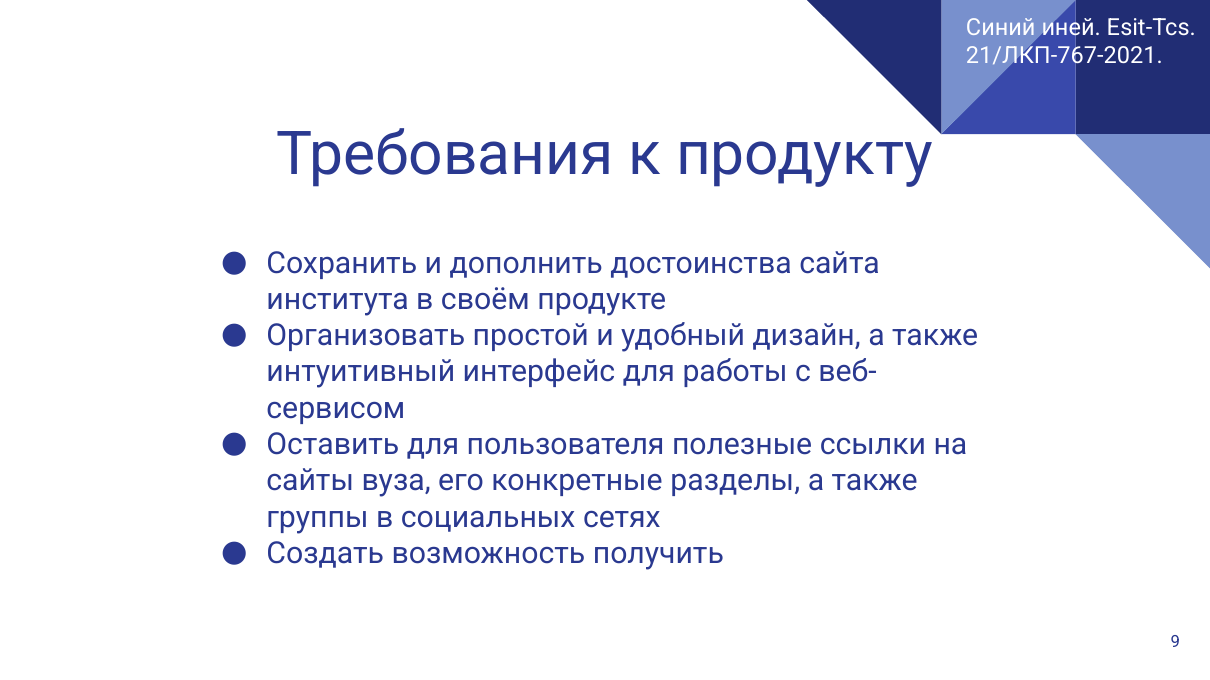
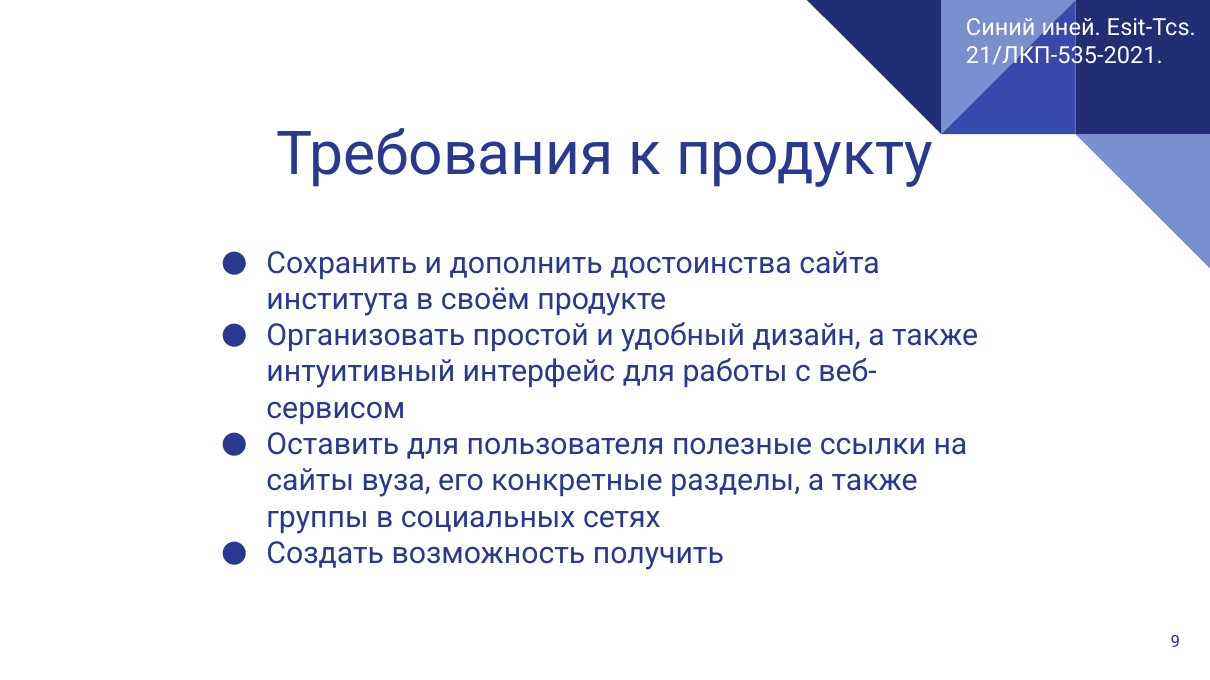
21/ЛКП-767-2021: 21/ЛКП-767-2021 -> 21/ЛКП-535-2021
